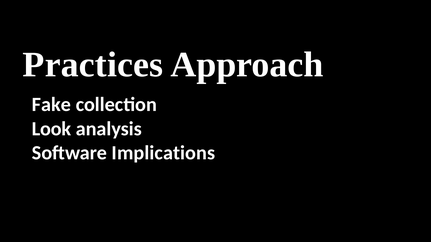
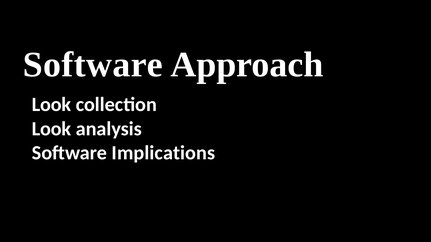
Practices at (93, 65): Practices -> Software
Fake at (51, 105): Fake -> Look
